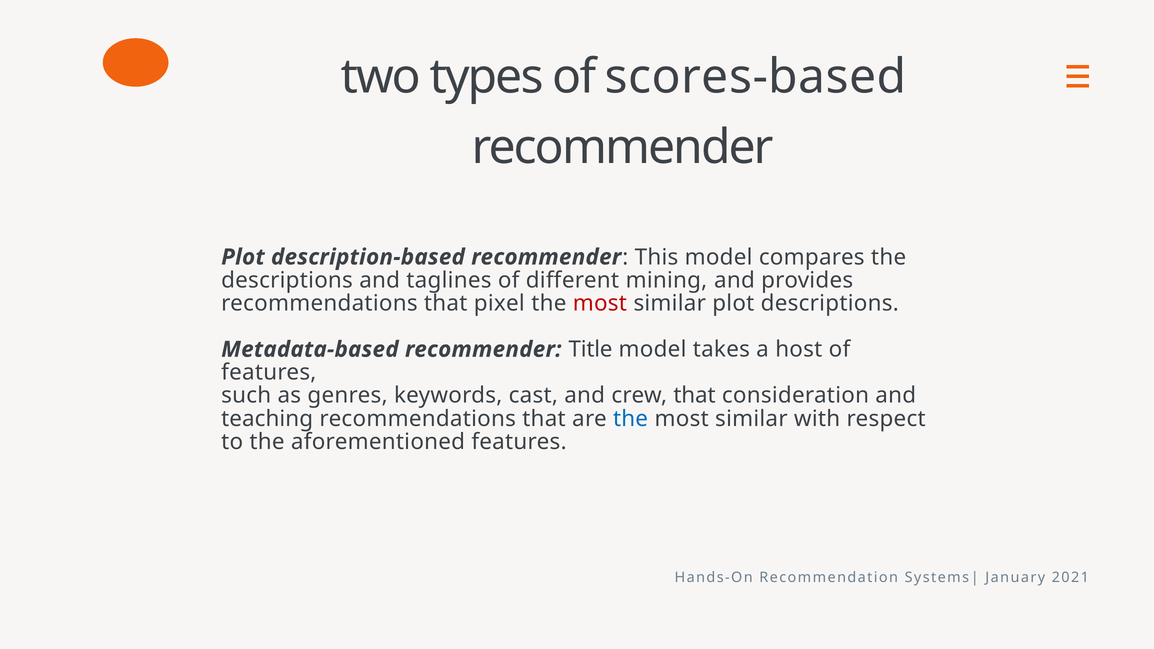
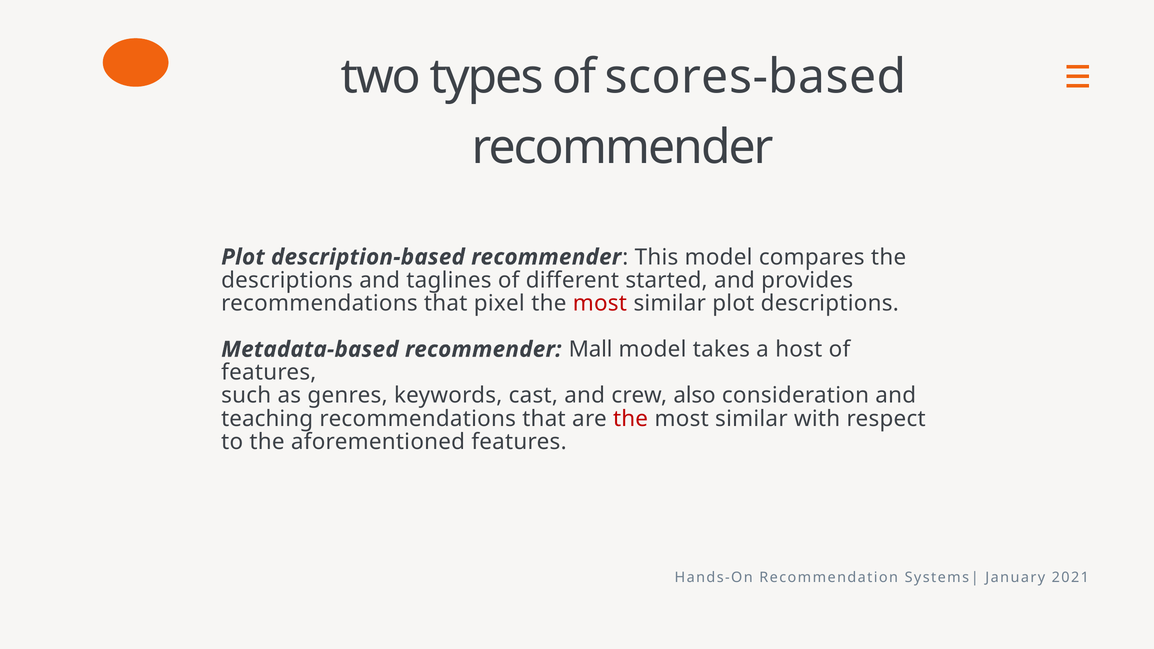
mining: mining -> started
Title: Title -> Mall
crew that: that -> also
the at (631, 419) colour: blue -> red
